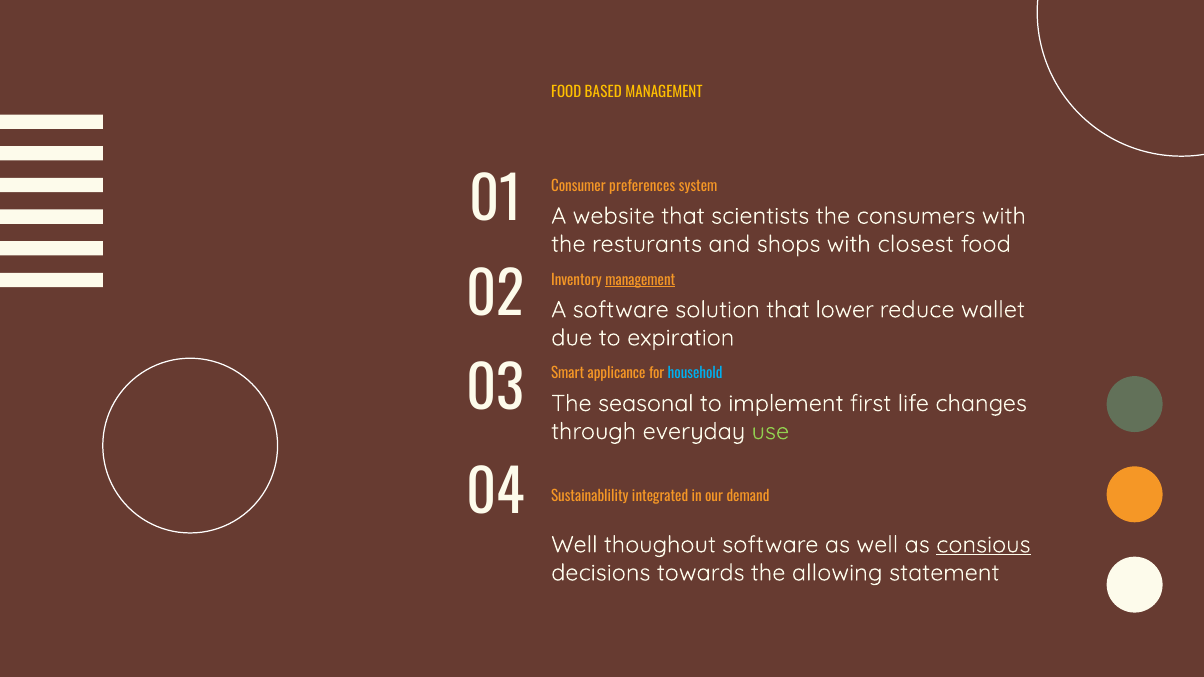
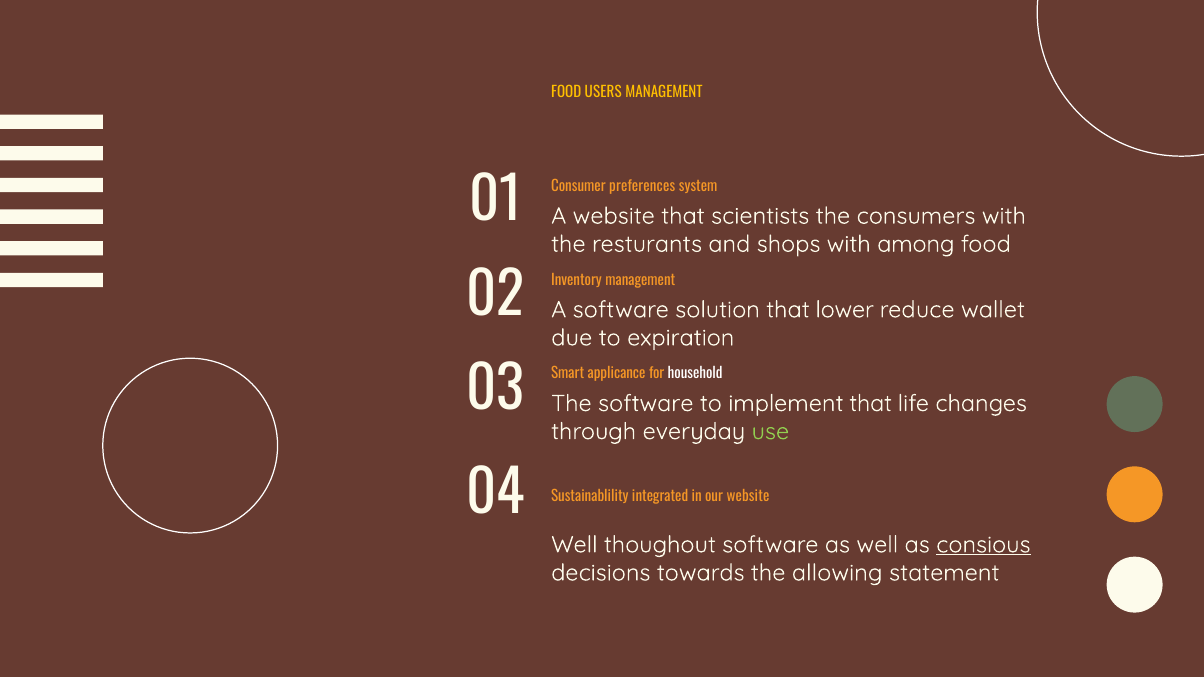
BASED: BASED -> USERS
closest: closest -> among
management at (640, 280) underline: present -> none
household colour: light blue -> white
The seasonal: seasonal -> software
implement first: first -> that
our demand: demand -> website
